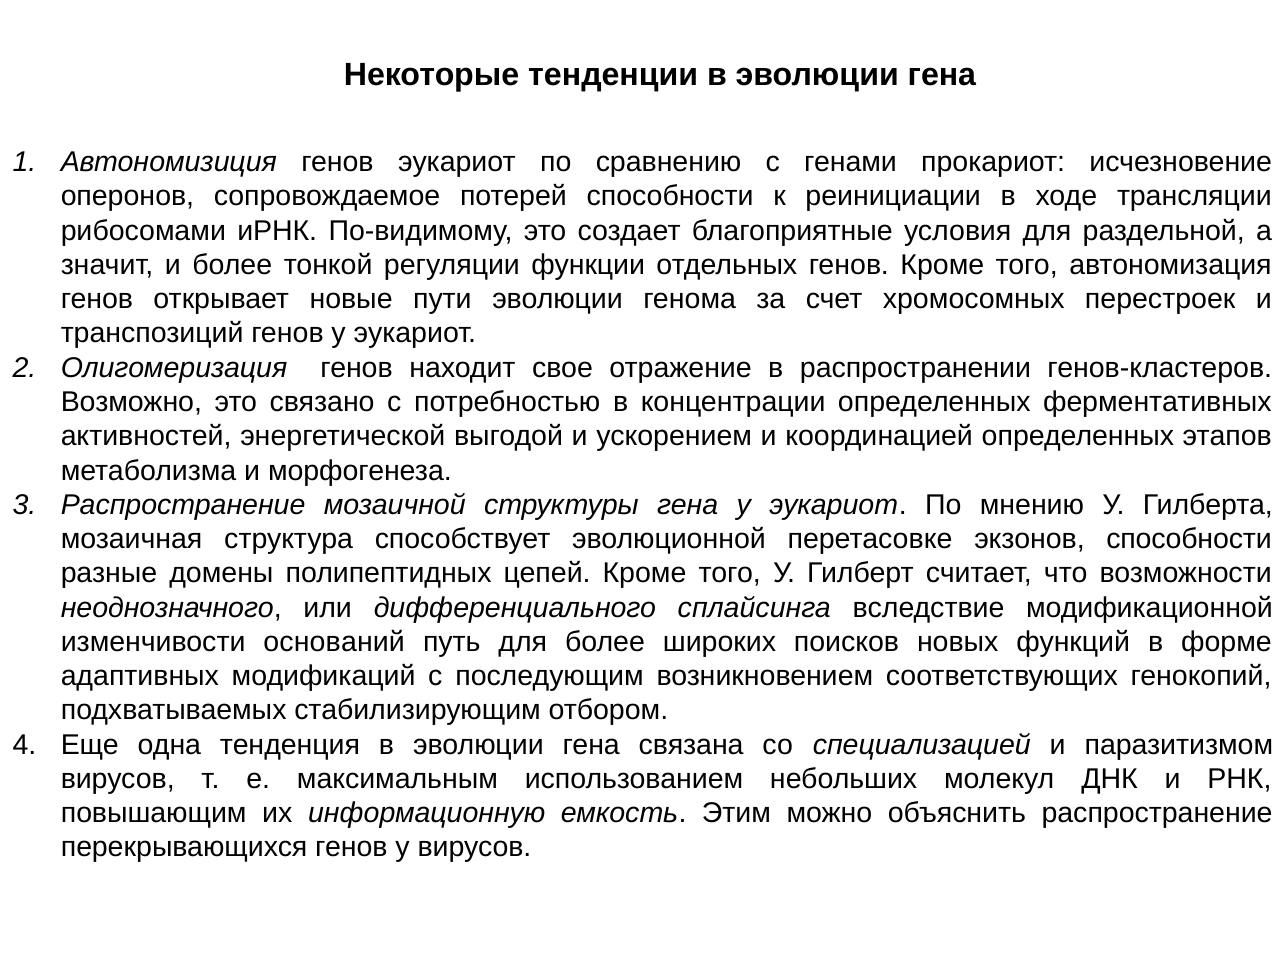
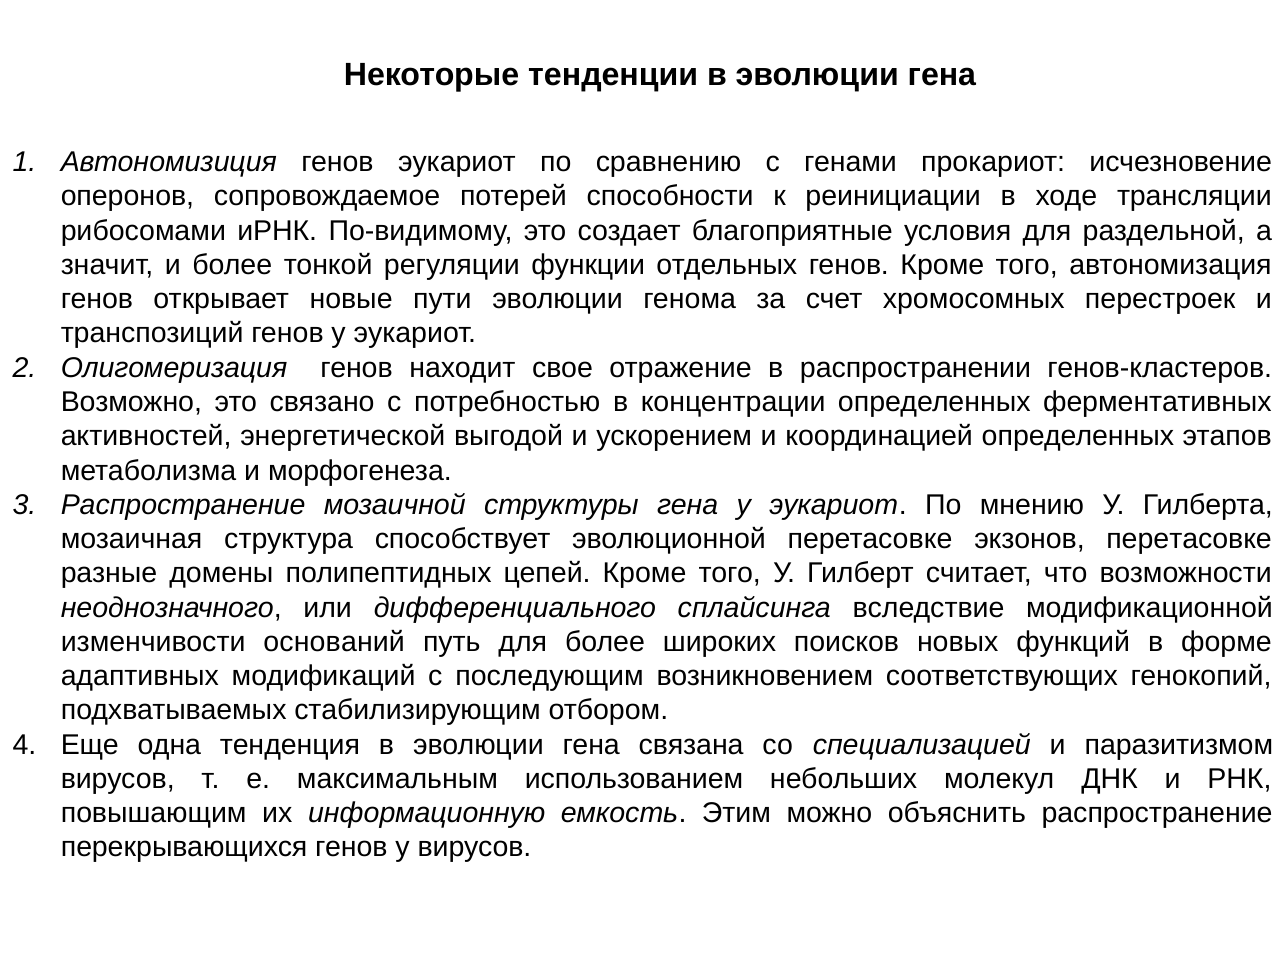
экзонов способности: способности -> перетасовке
